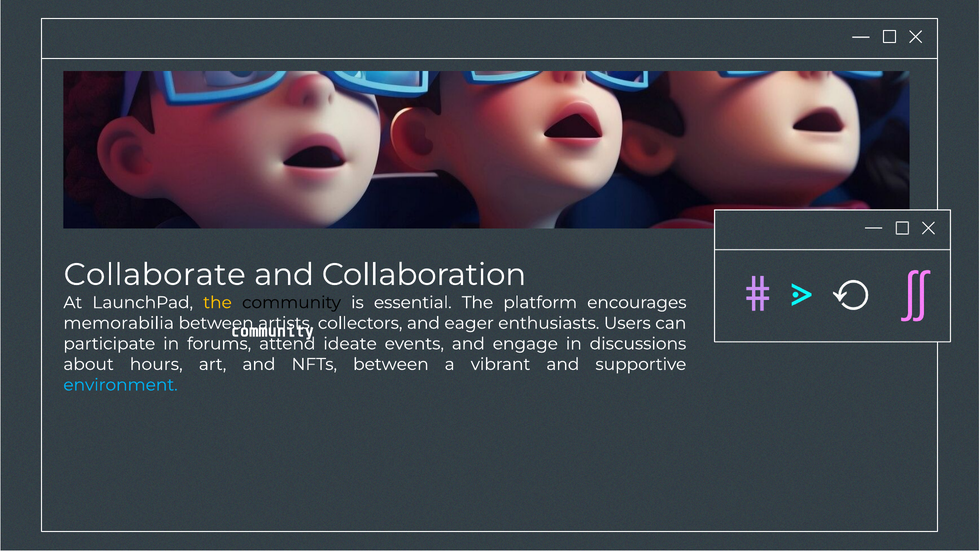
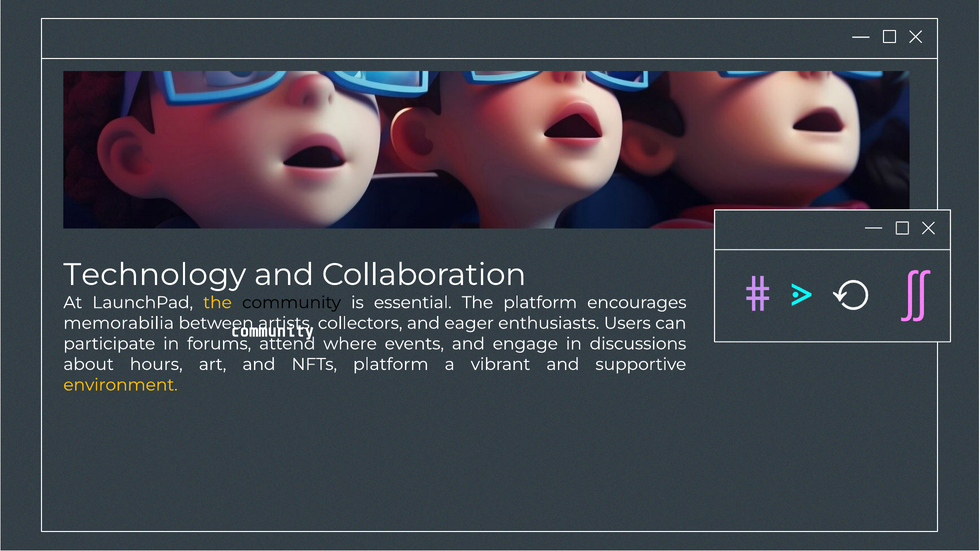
Collaborate: Collaborate -> Technology
ideate: ideate -> where
NFTs between: between -> platform
environment colour: light blue -> yellow
